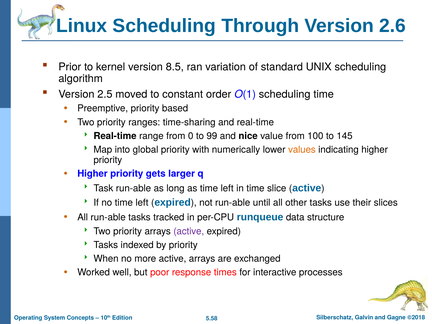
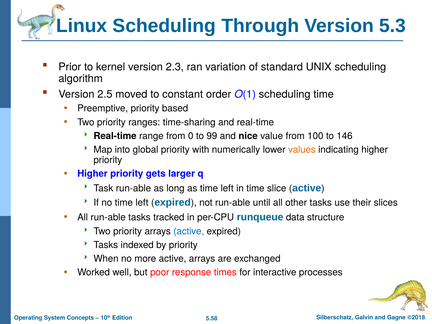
2.6: 2.6 -> 5.3
8.5: 8.5 -> 2.3
145: 145 -> 146
active at (189, 231) colour: purple -> blue
